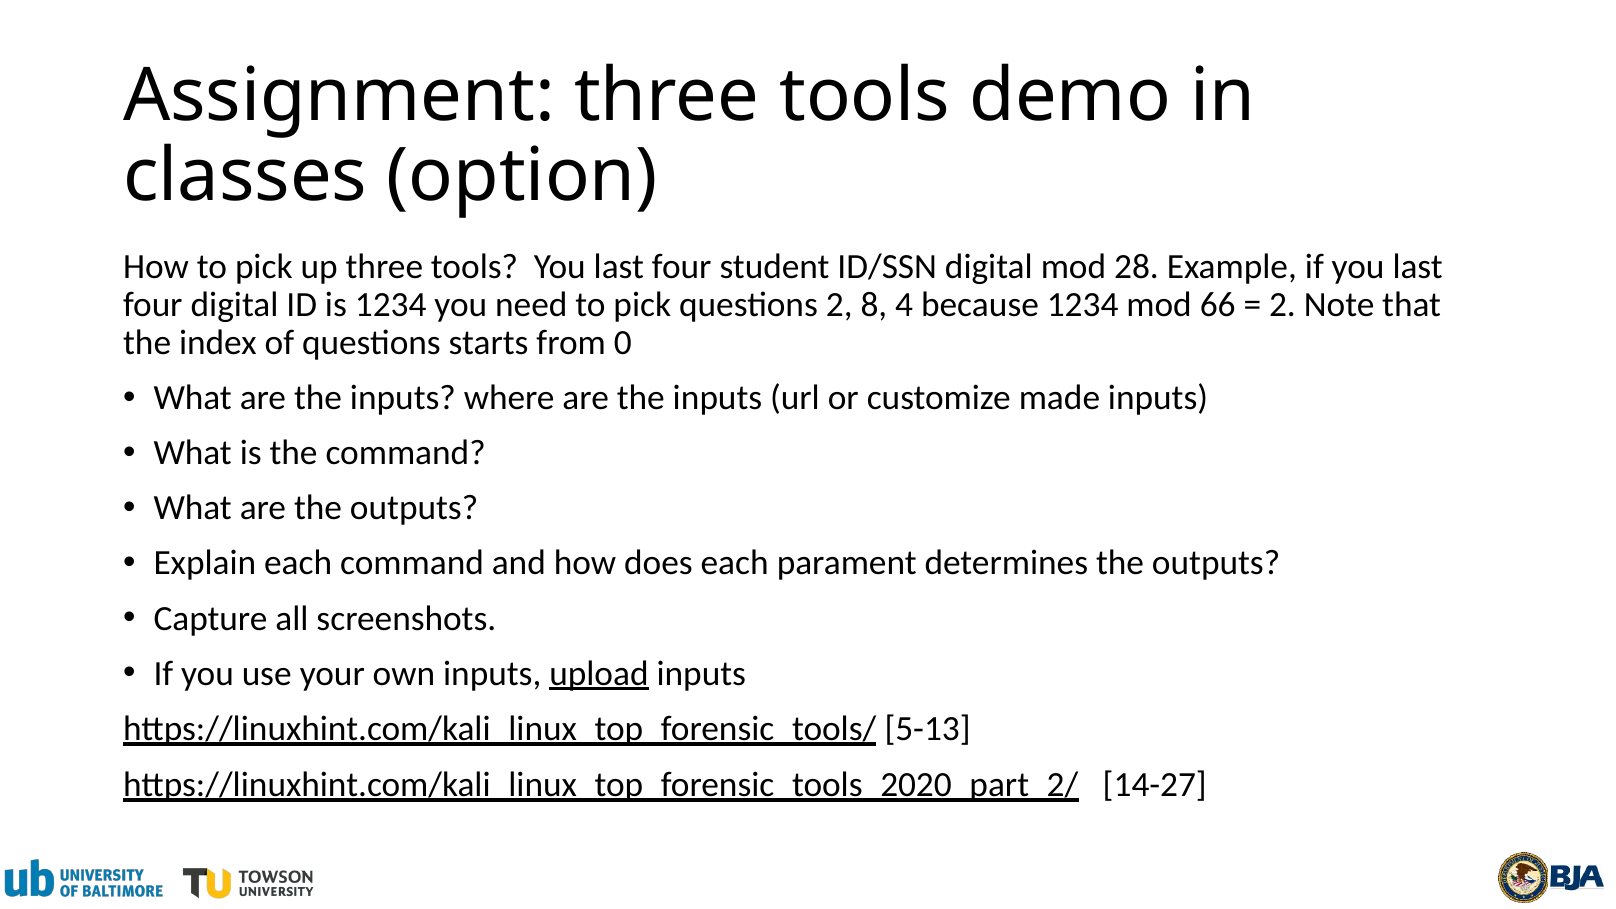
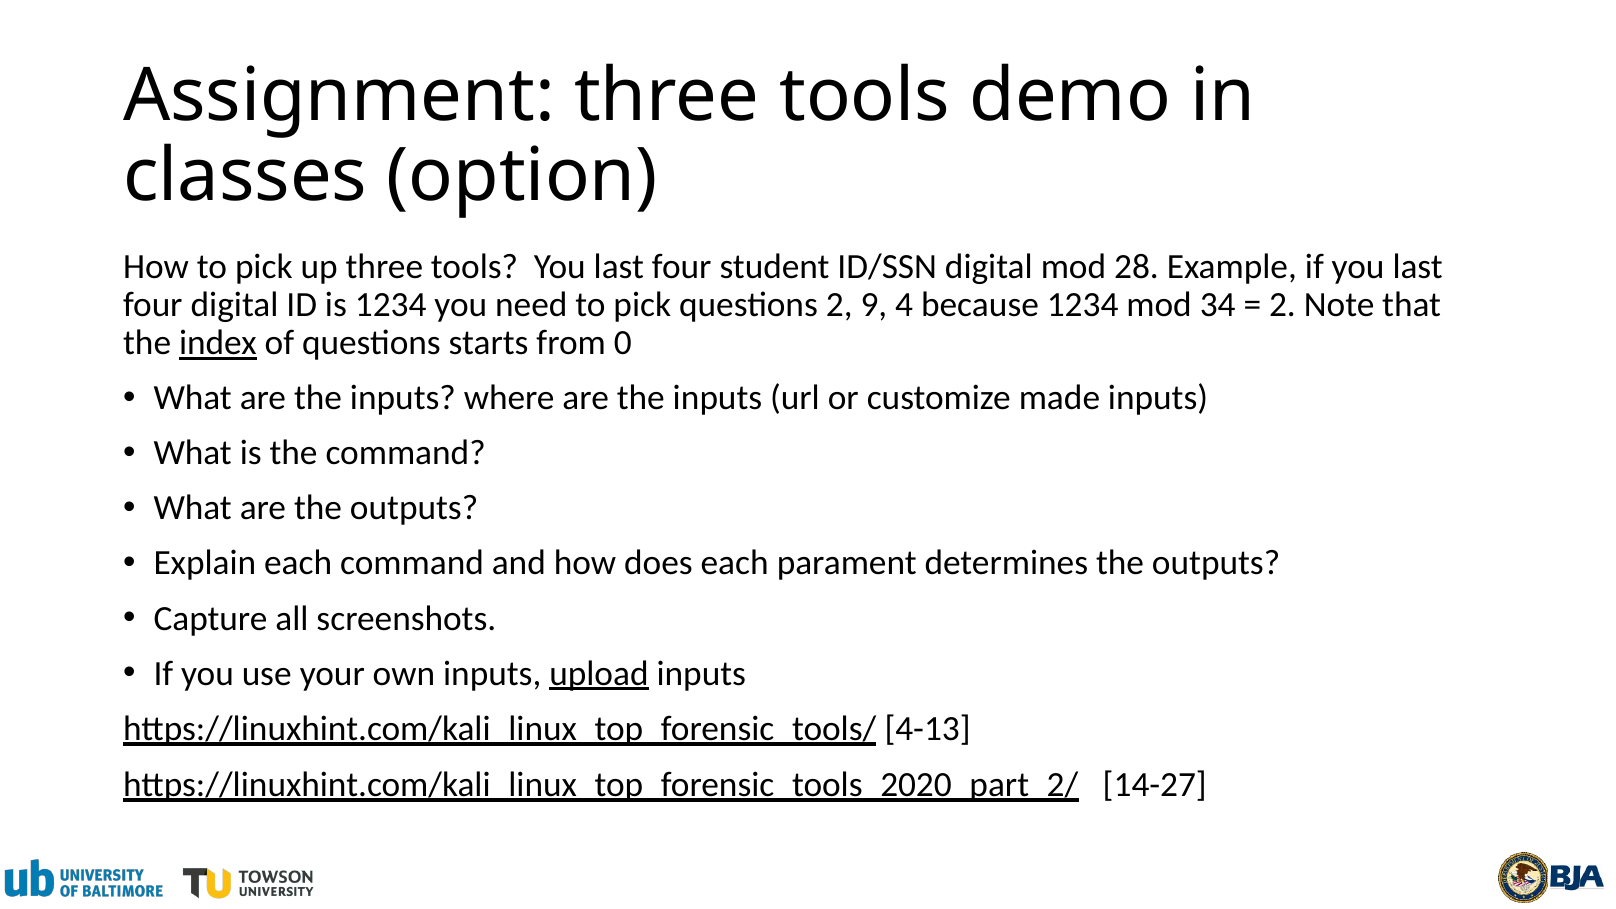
8: 8 -> 9
66: 66 -> 34
index underline: none -> present
5-13: 5-13 -> 4-13
